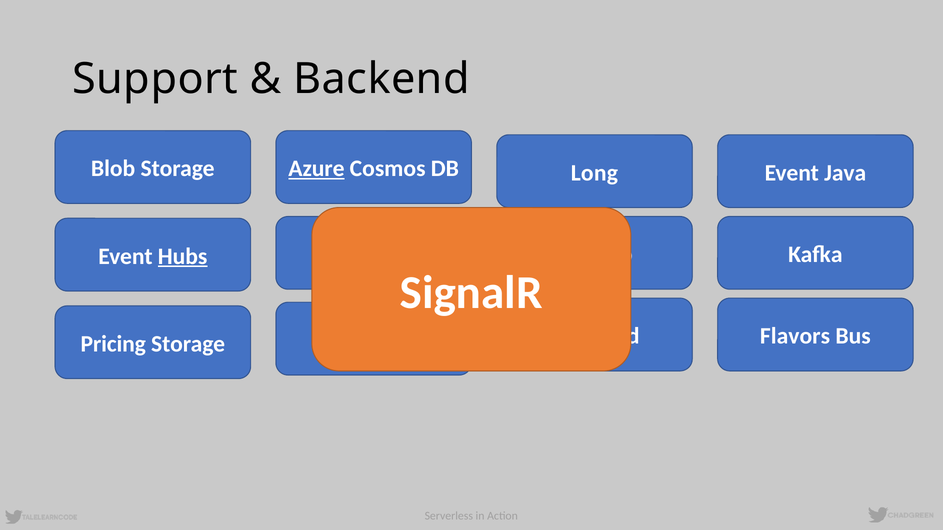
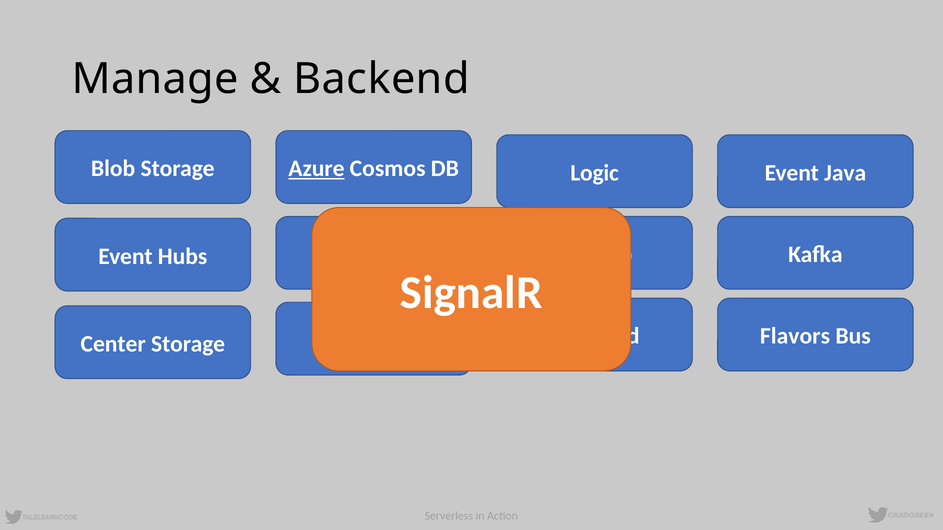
Support: Support -> Manage
Long: Long -> Logic
Hubs underline: present -> none
Pricing: Pricing -> Center
